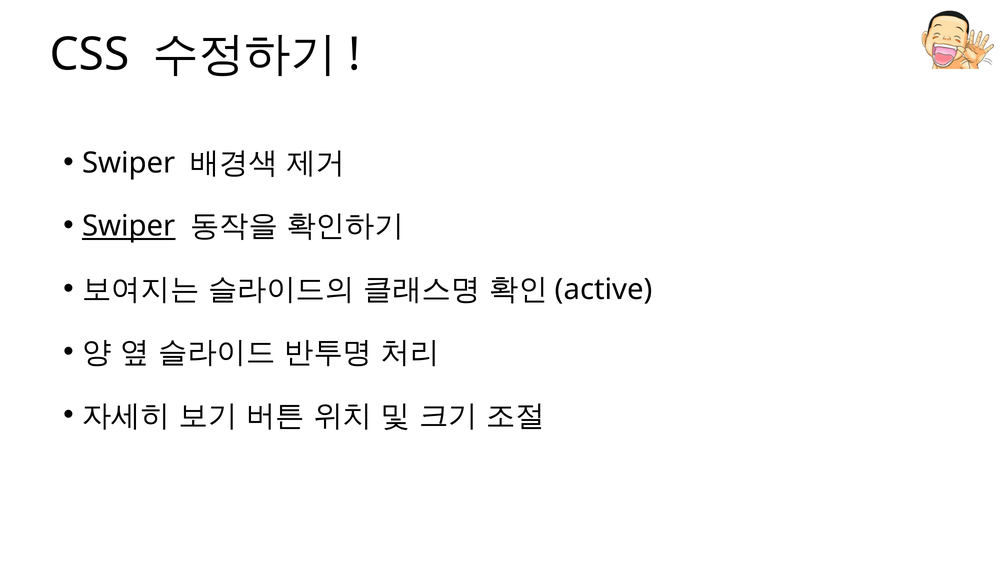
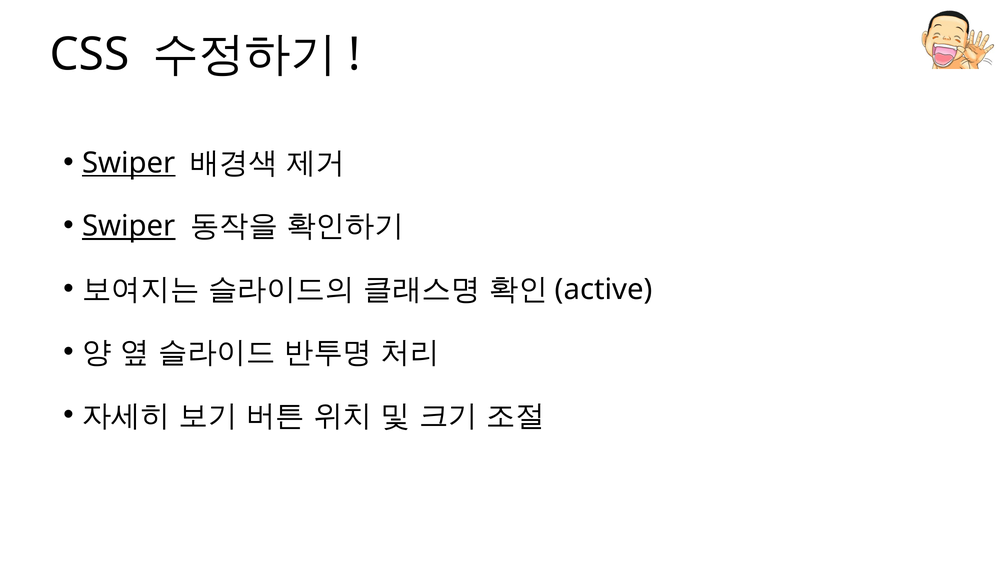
Swiper at (129, 163) underline: none -> present
